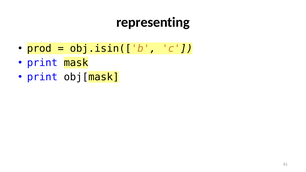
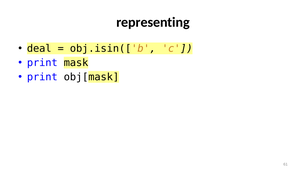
prod: prod -> deal
